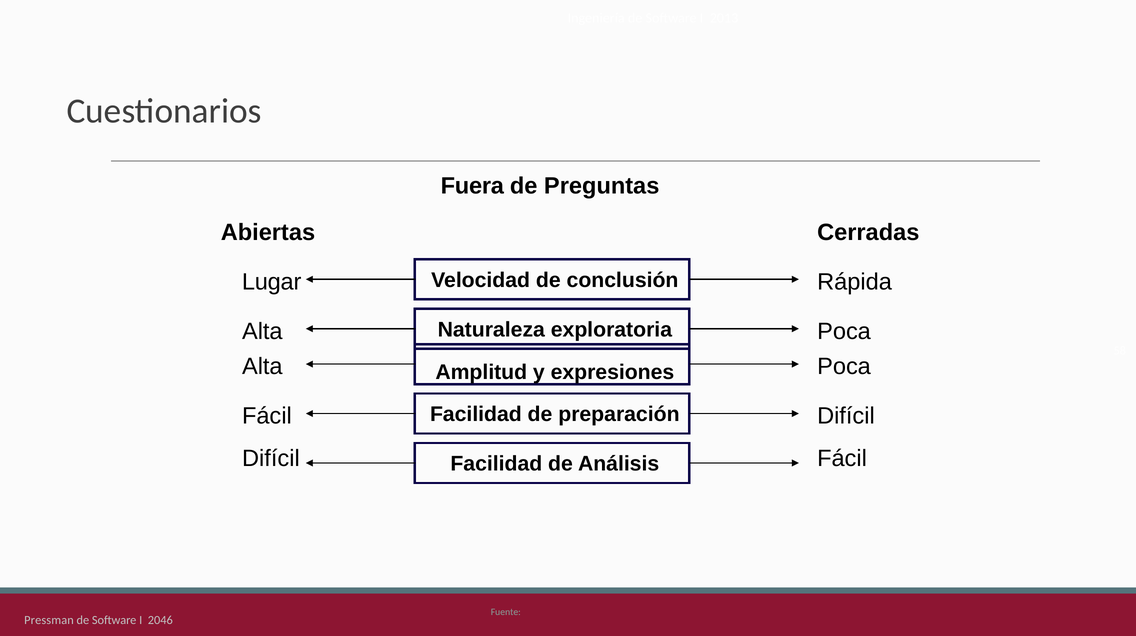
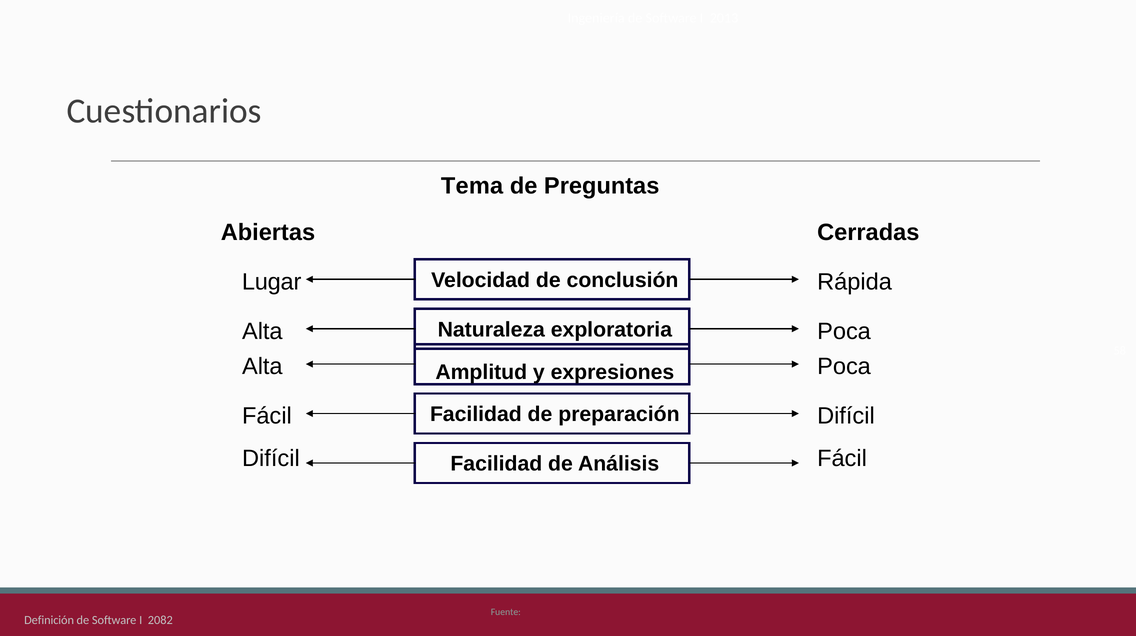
Fuera: Fuera -> Tema
Pressman: Pressman -> Definición
2046: 2046 -> 2082
